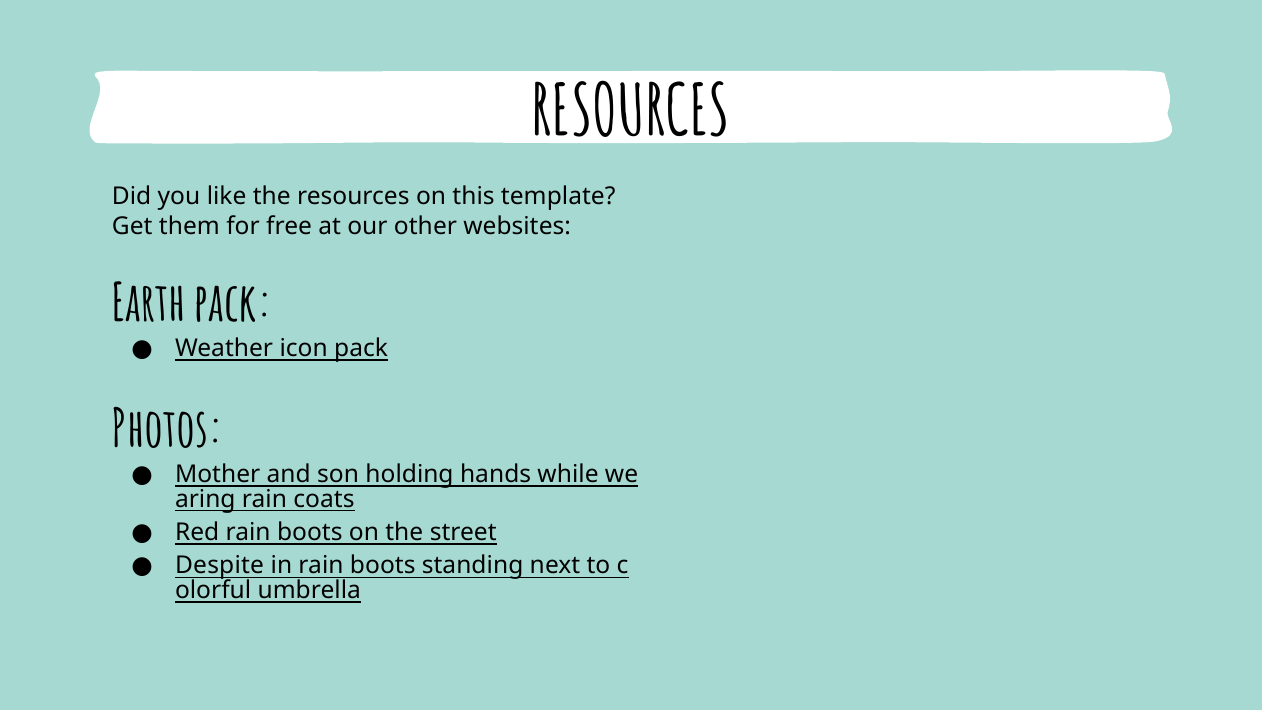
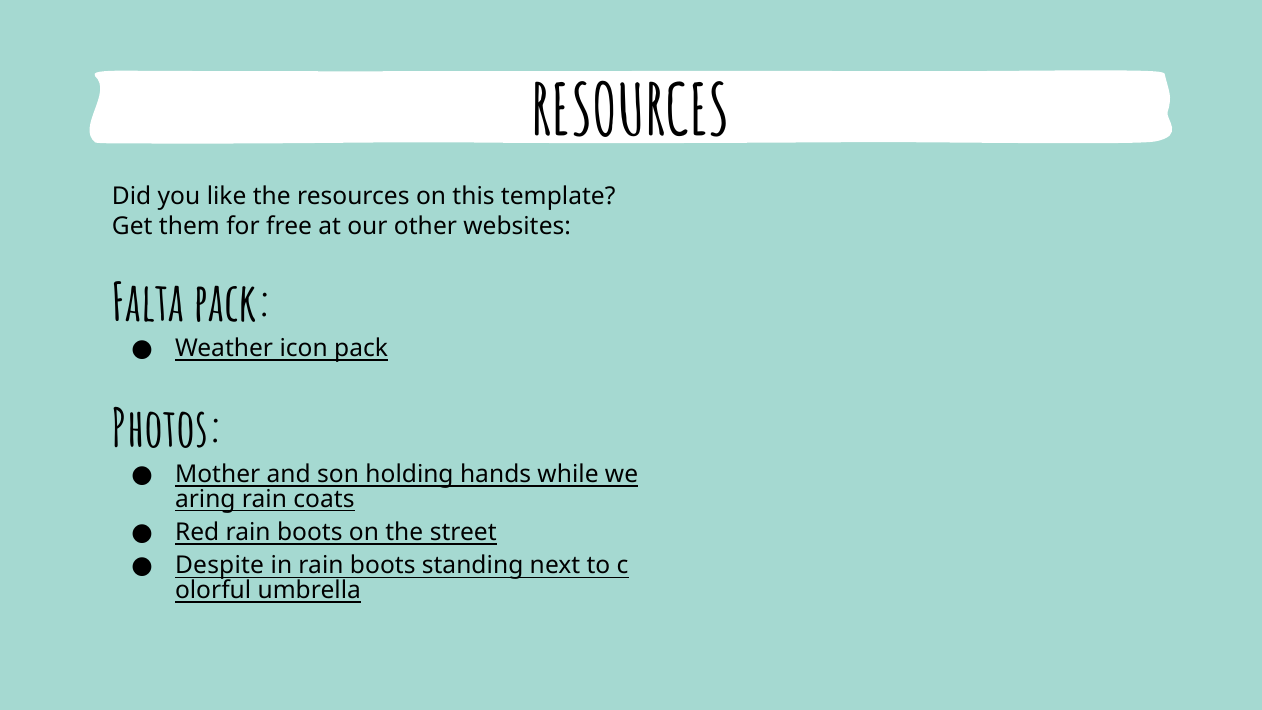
Earth: Earth -> Falta
